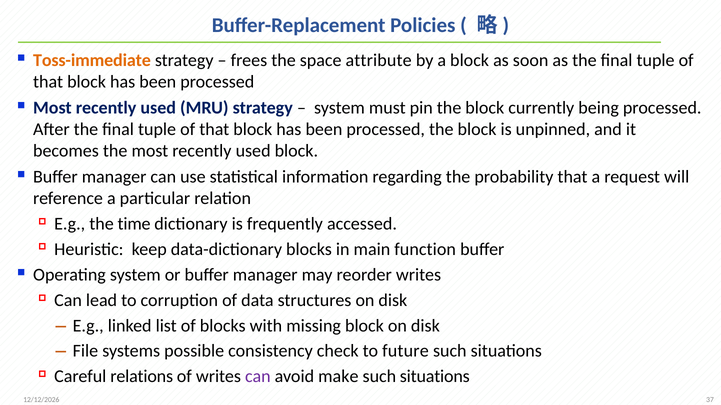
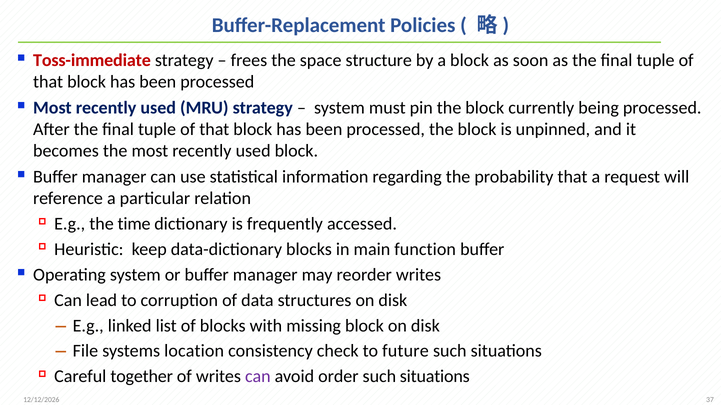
Toss-immediate colour: orange -> red
attribute: attribute -> structure
possible: possible -> location
relations: relations -> together
make: make -> order
